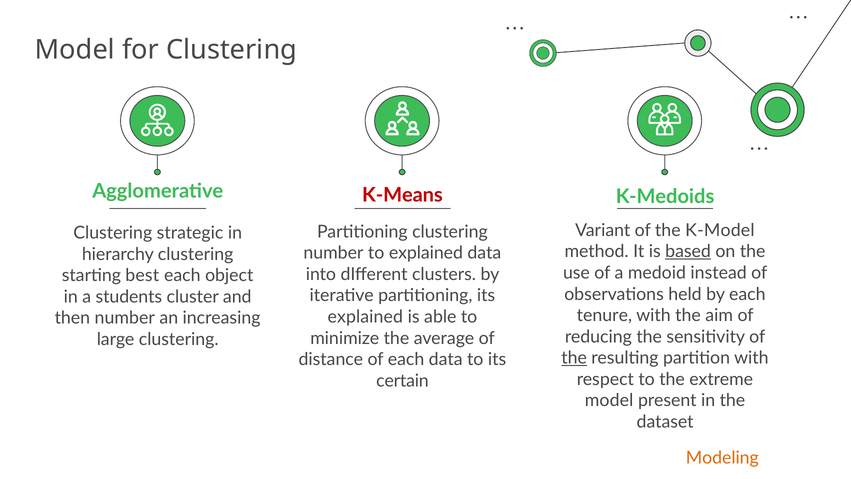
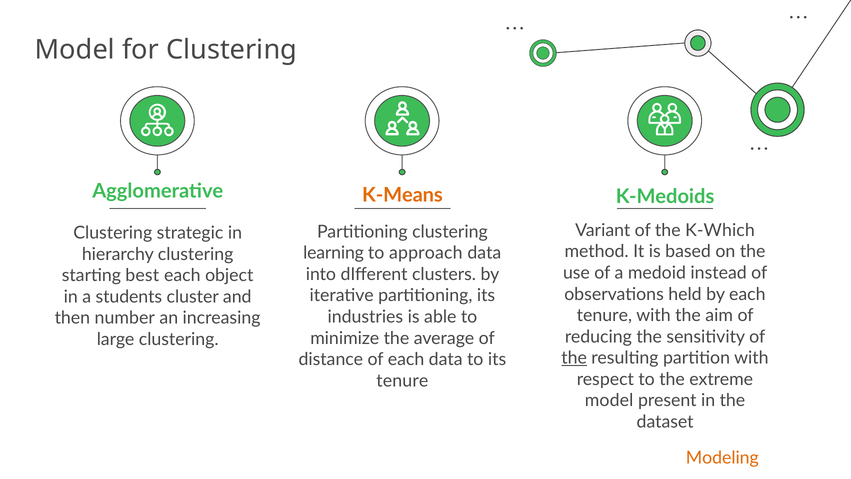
K-Means colour: red -> orange
K-Model: K-Model -> K-Which
based underline: present -> none
number at (333, 253): number -> learning
to explained: explained -> approach
explained at (365, 317): explained -> industries
certain at (402, 381): certain -> tenure
